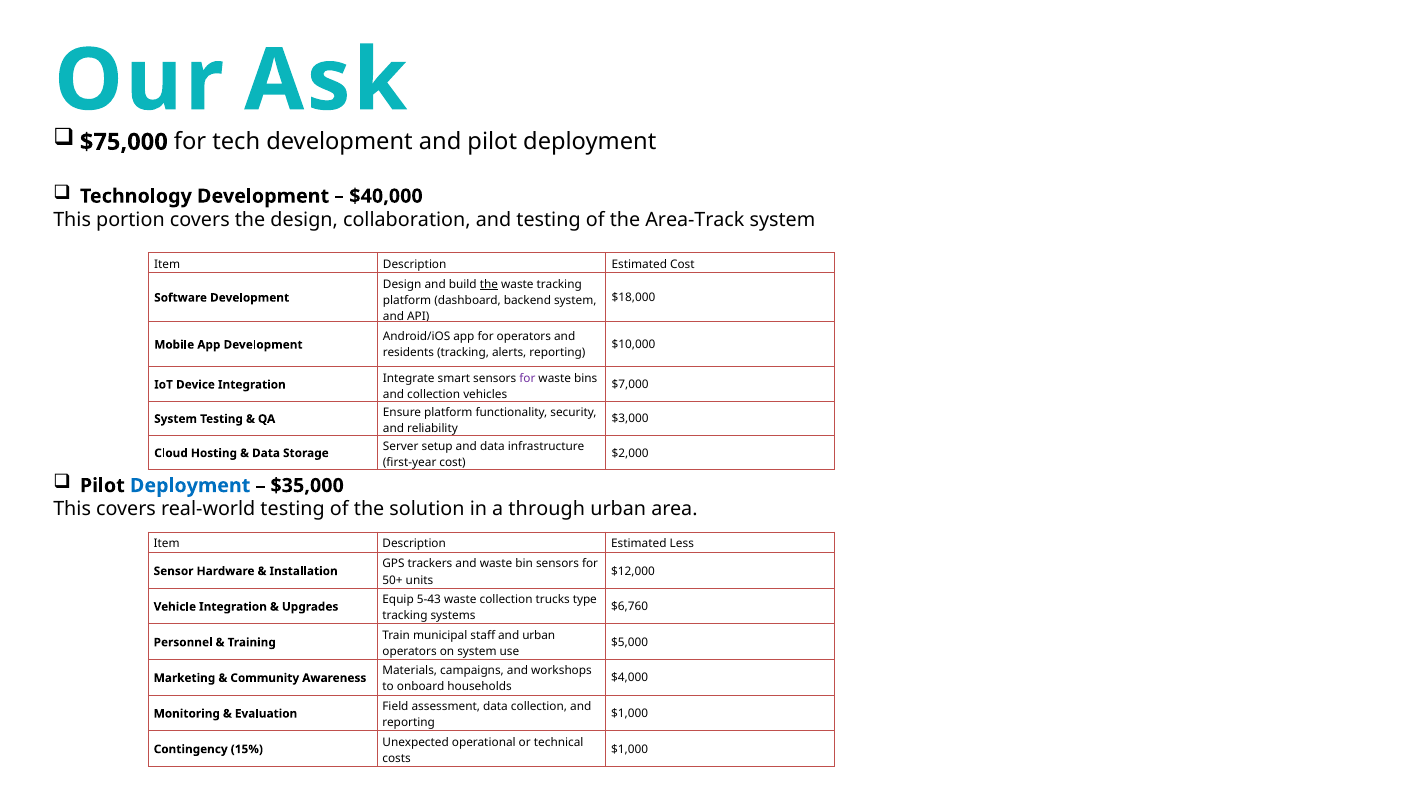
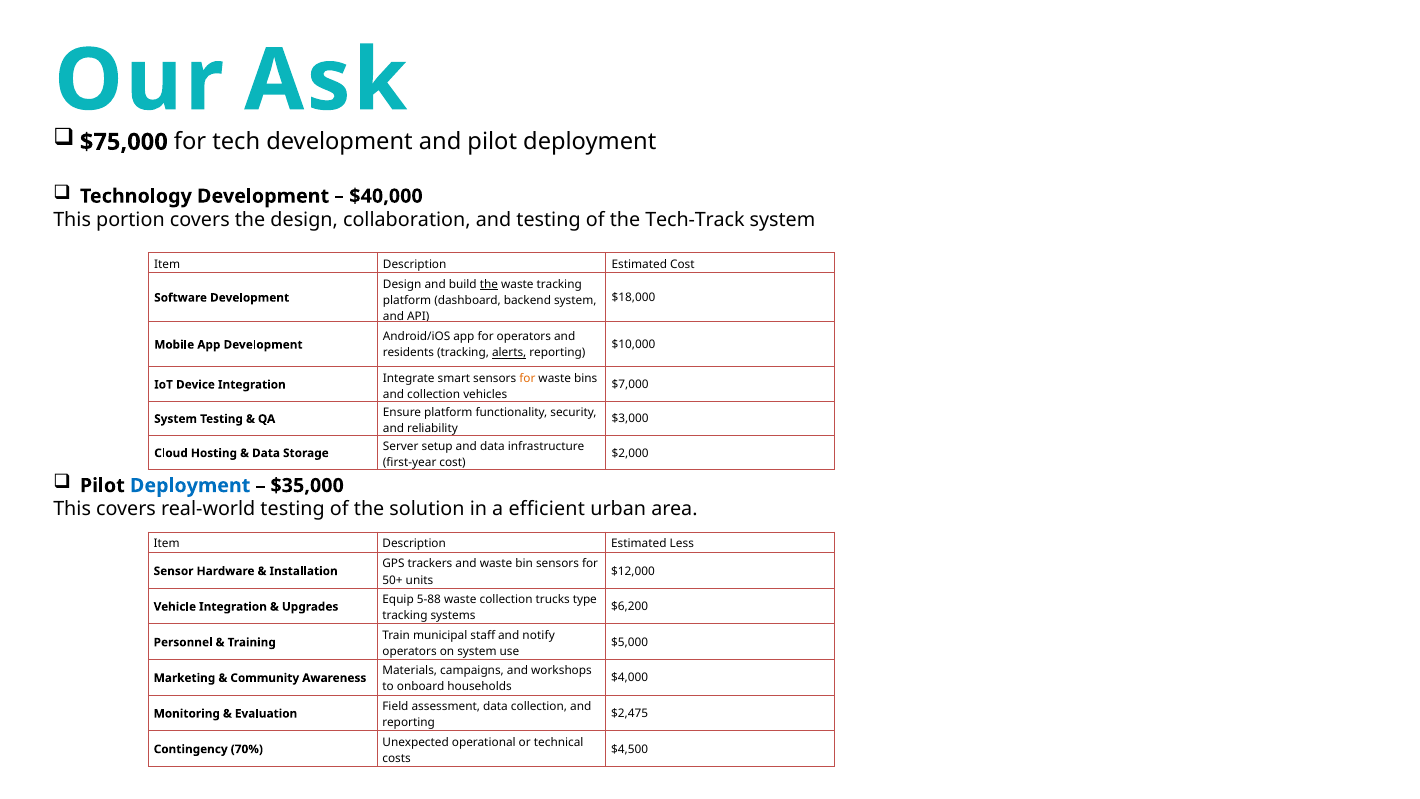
Area-Track: Area-Track -> Tech-Track
alerts underline: none -> present
for at (527, 378) colour: purple -> orange
through: through -> efficient
5-43: 5-43 -> 5-88
$6,760: $6,760 -> $6,200
and urban: urban -> notify
$1,000 at (630, 713): $1,000 -> $2,475
$1,000 at (630, 749): $1,000 -> $4,500
15%: 15% -> 70%
